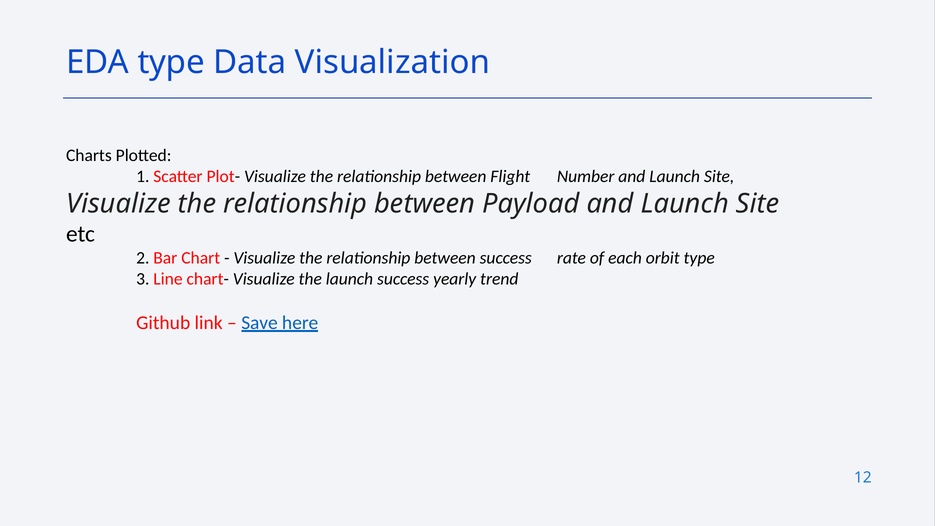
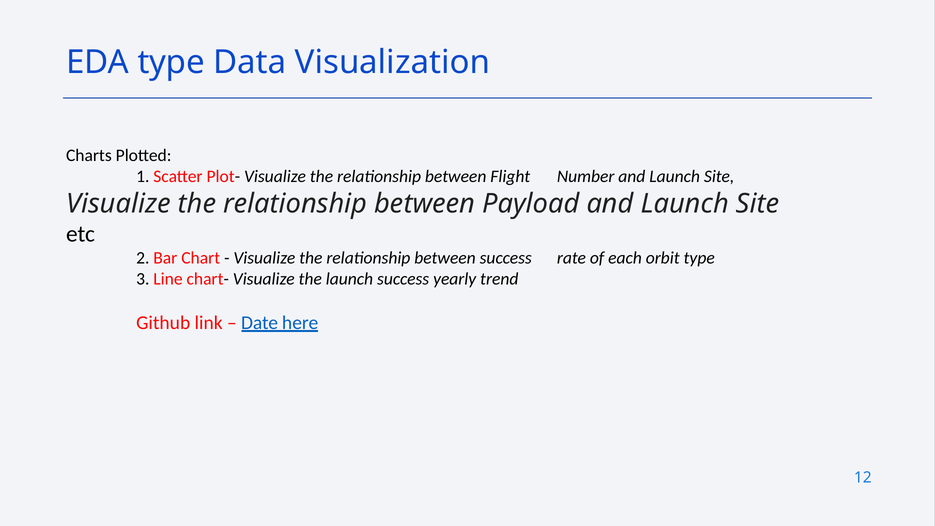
Save: Save -> Date
